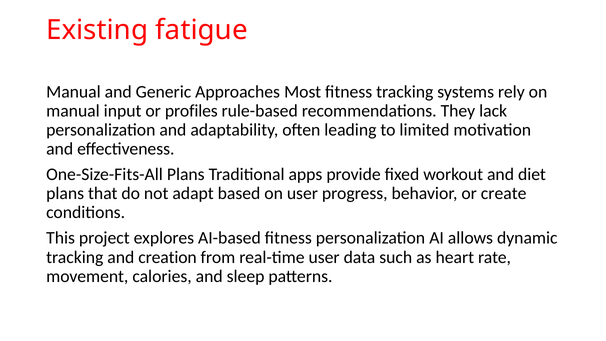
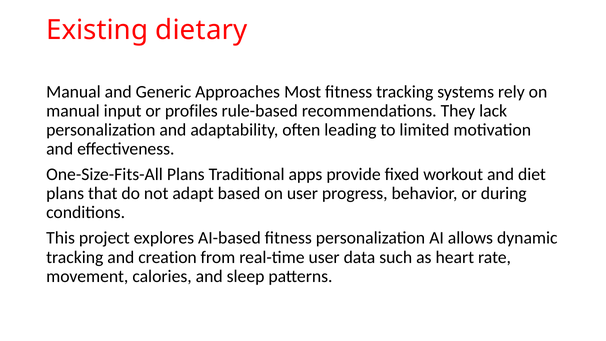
fatigue: fatigue -> dietary
create: create -> during
